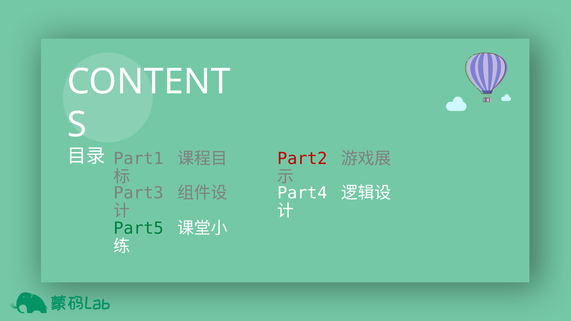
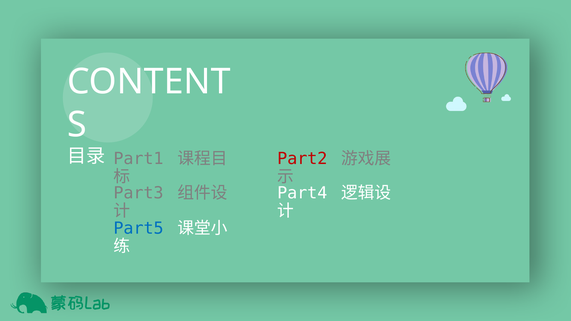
Part5 colour: green -> blue
